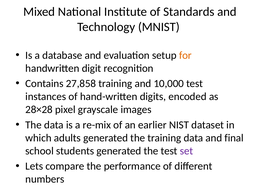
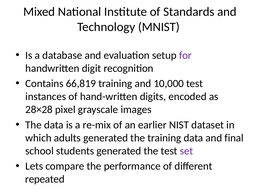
for colour: orange -> purple
27,858: 27,858 -> 66,819
numbers: numbers -> repeated
